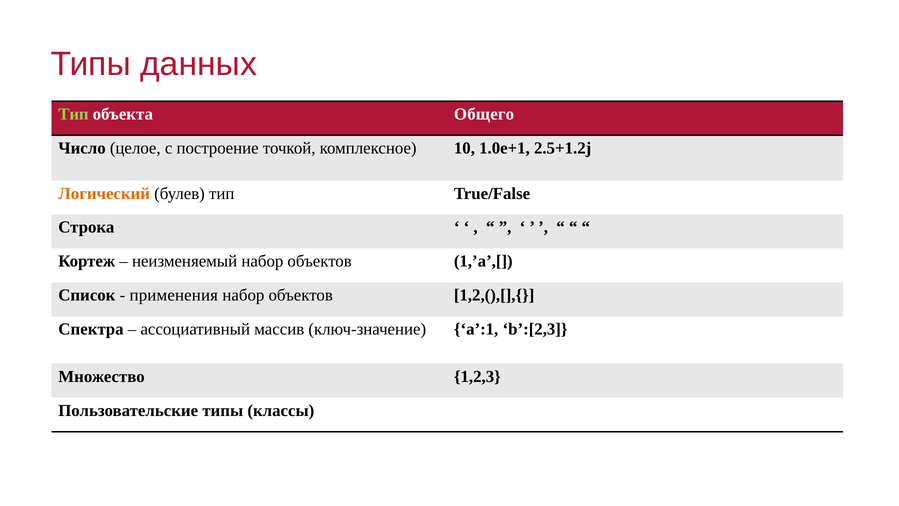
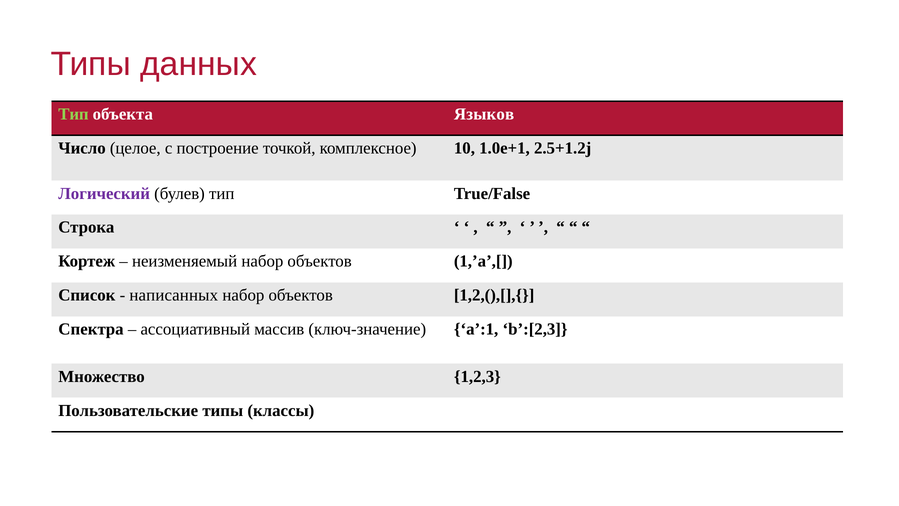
Общего: Общего -> Языков
Логический colour: orange -> purple
применения: применения -> написанных
